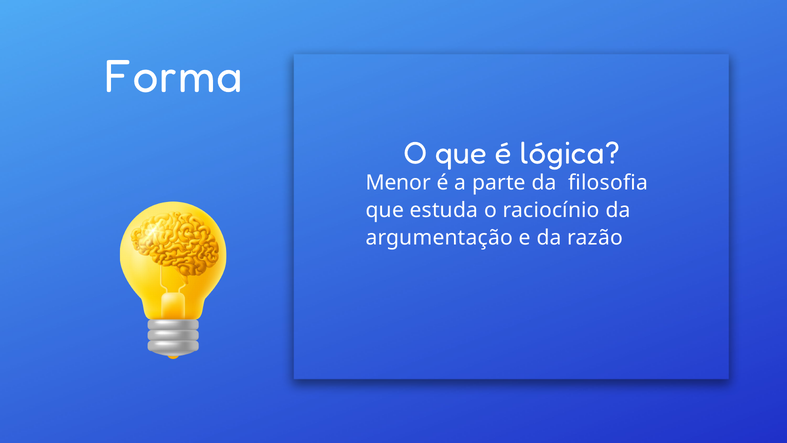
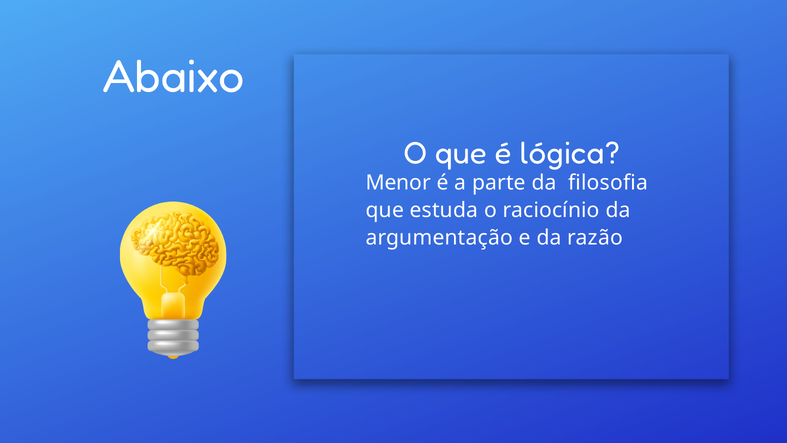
Forma: Forma -> Abaixo
